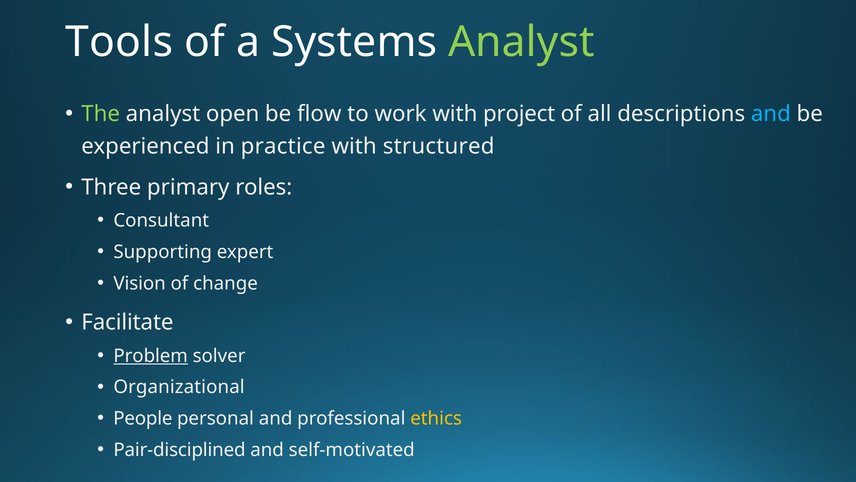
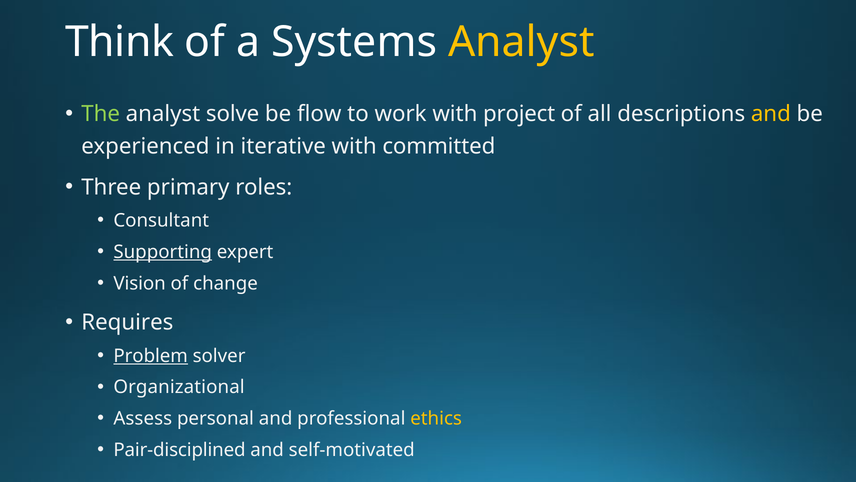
Tools: Tools -> Think
Analyst at (521, 42) colour: light green -> yellow
open: open -> solve
and at (771, 114) colour: light blue -> yellow
practice: practice -> iterative
structured: structured -> committed
Supporting underline: none -> present
Facilitate: Facilitate -> Requires
People: People -> Assess
